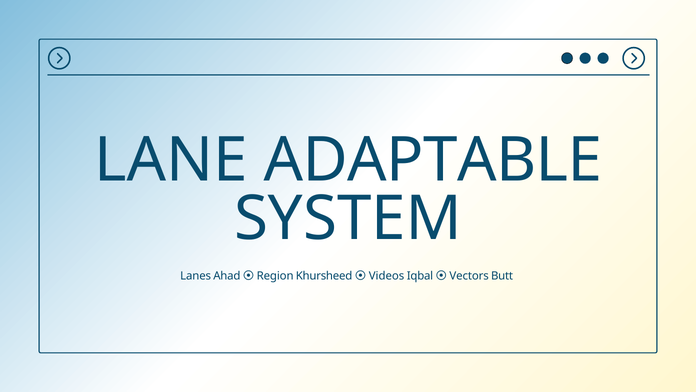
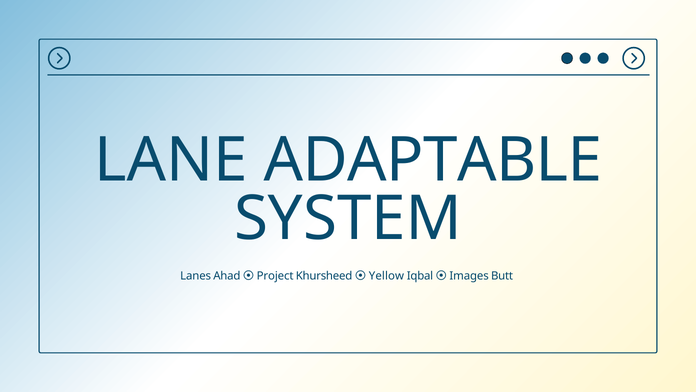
Region: Region -> Project
Videos: Videos -> Yellow
Vectors: Vectors -> Images
